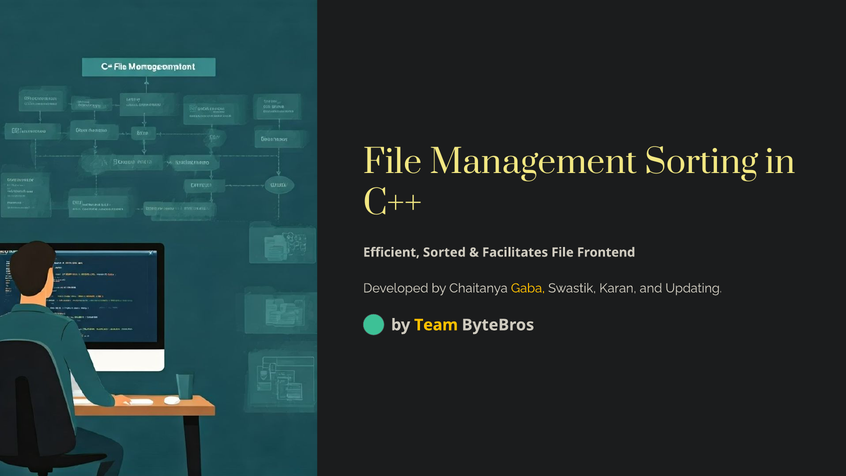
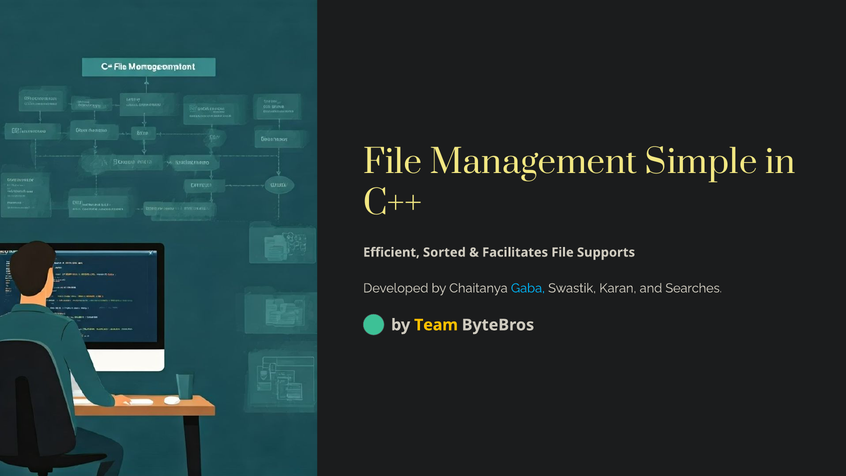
Sorting: Sorting -> Simple
Frontend: Frontend -> Supports
Gaba colour: yellow -> light blue
Updating: Updating -> Searches
